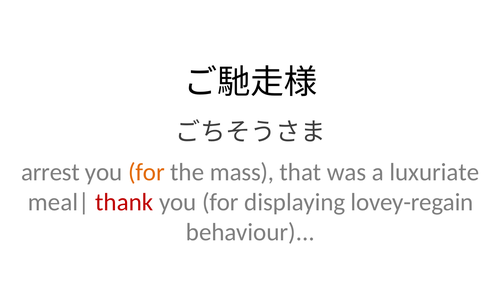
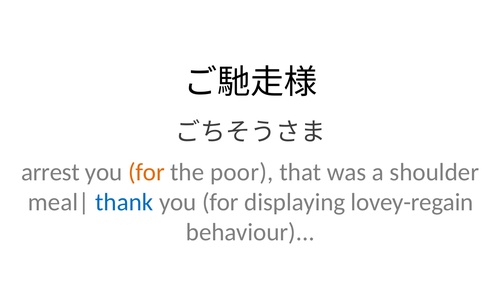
mass: mass -> poor
luxuriate: luxuriate -> shoulder
thank colour: red -> blue
